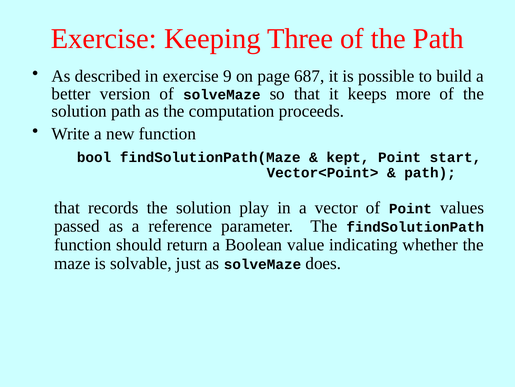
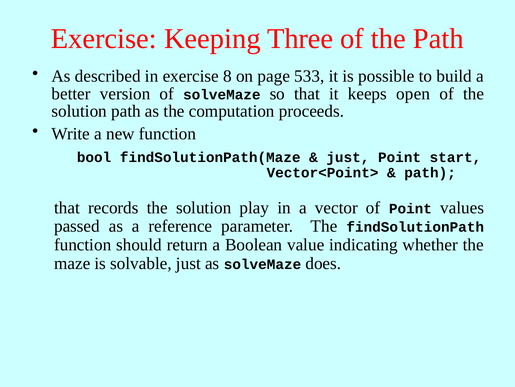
9: 9 -> 8
687: 687 -> 533
more: more -> open
kept at (348, 157): kept -> just
